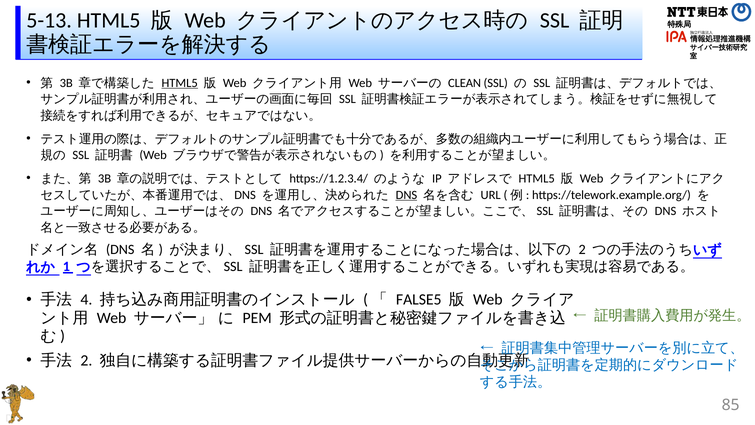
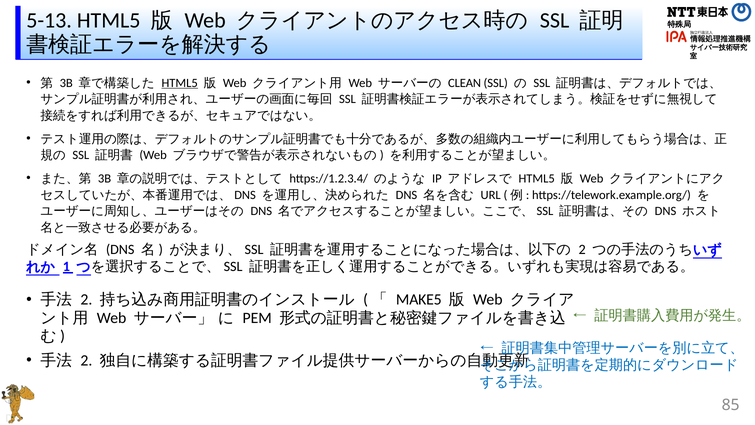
DNS at (406, 195) underline: present -> none
4 at (86, 300): 4 -> 2
FALSE5: FALSE5 -> MAKE5
